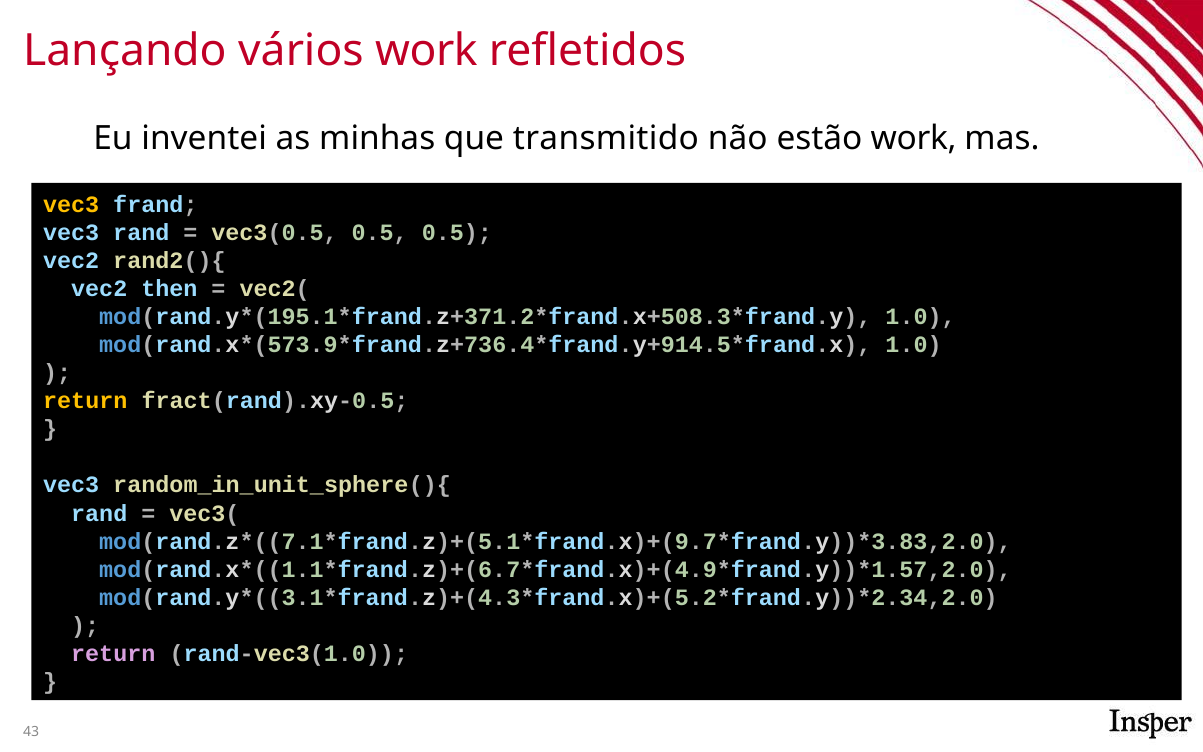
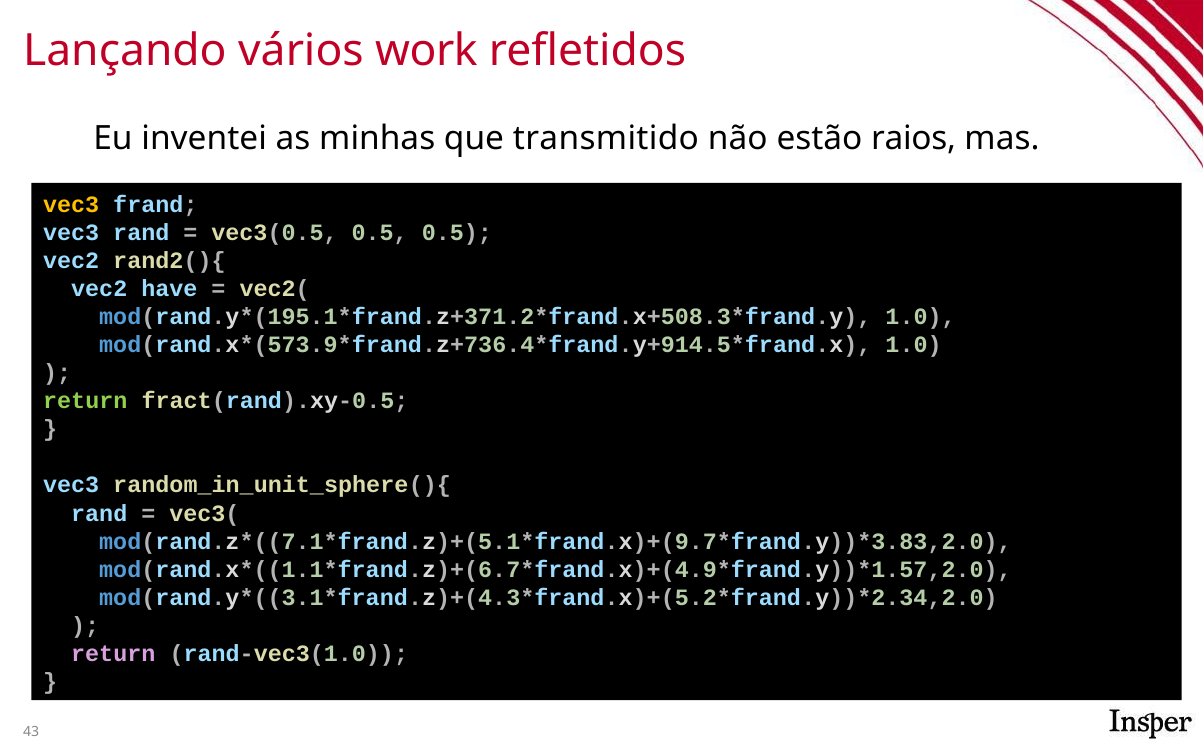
estão work: work -> raios
then: then -> have
return at (85, 401) colour: yellow -> light green
